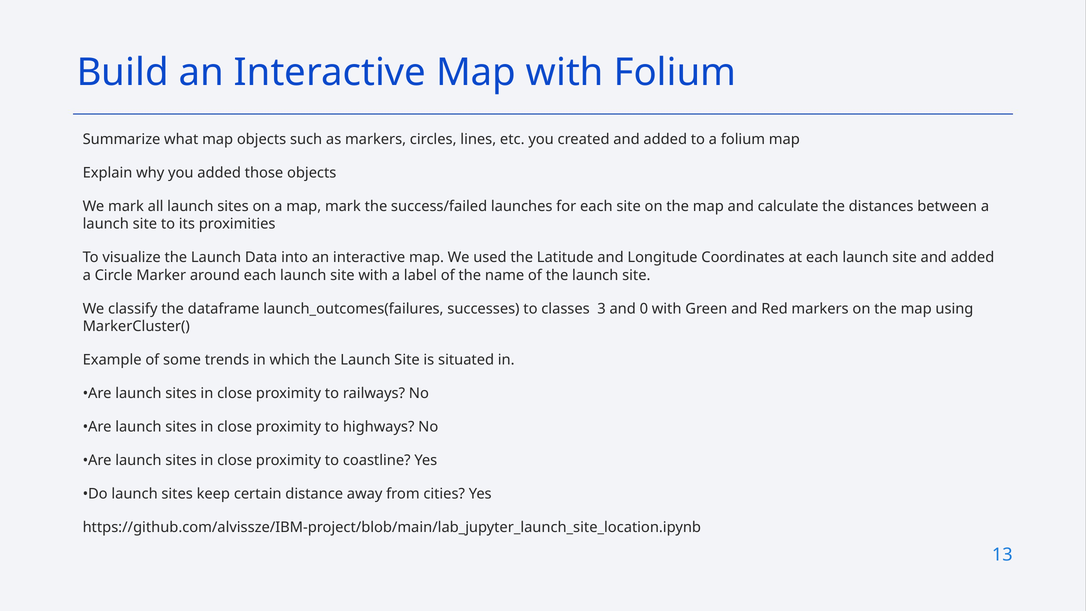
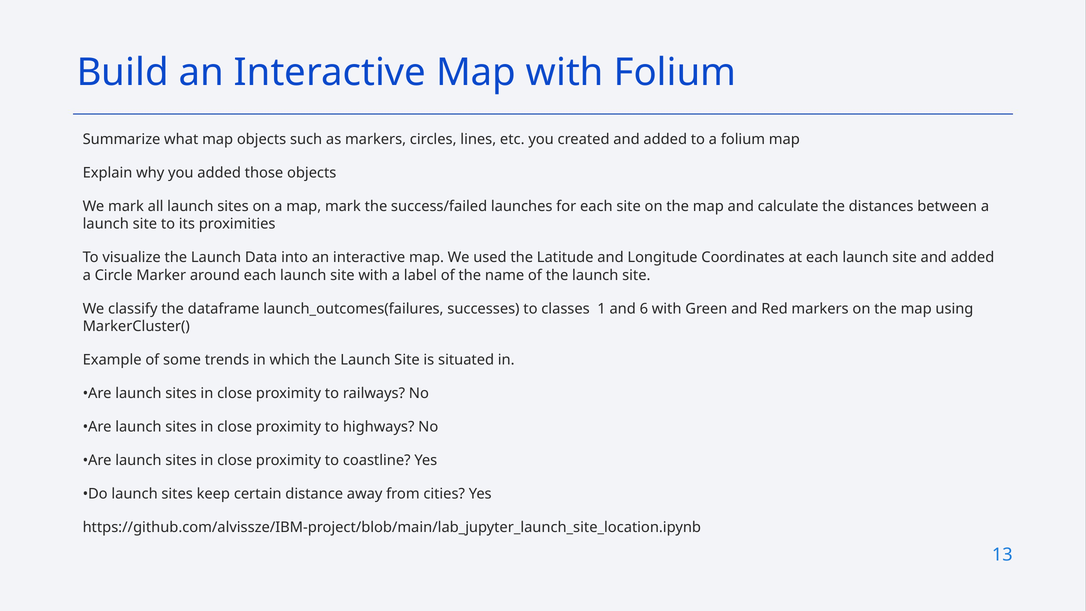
3: 3 -> 1
0: 0 -> 6
